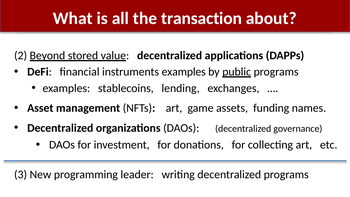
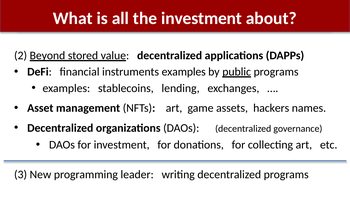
the transaction: transaction -> investment
funding: funding -> hackers
